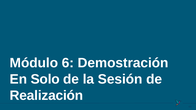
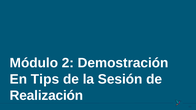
6: 6 -> 2
Solo: Solo -> Tips
